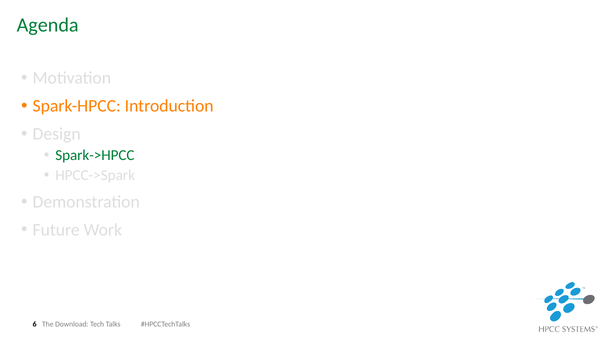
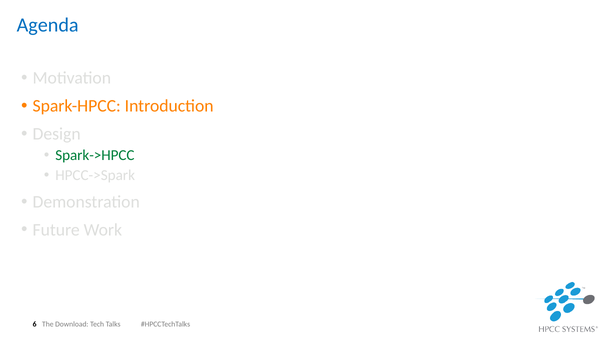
Agenda colour: green -> blue
